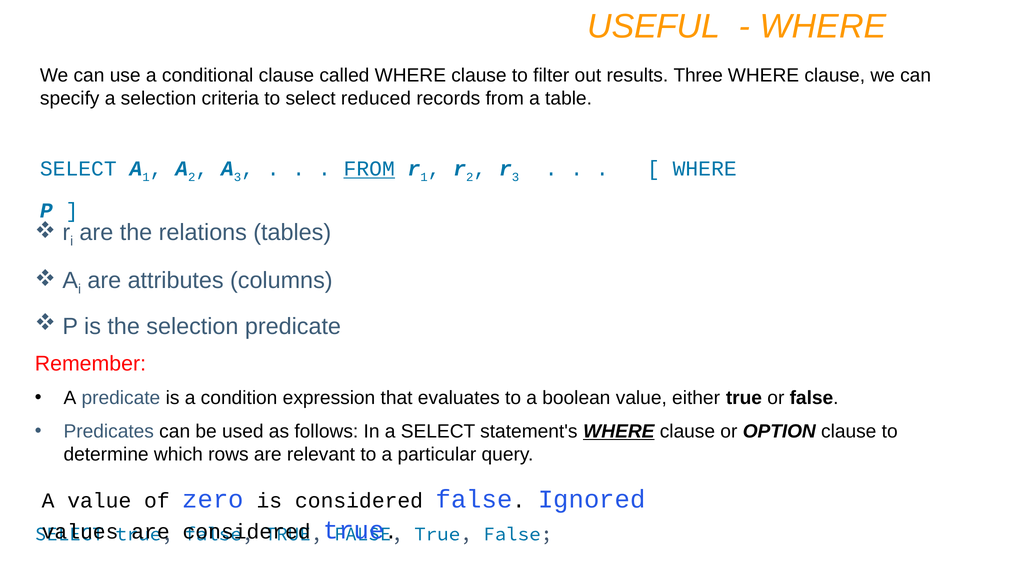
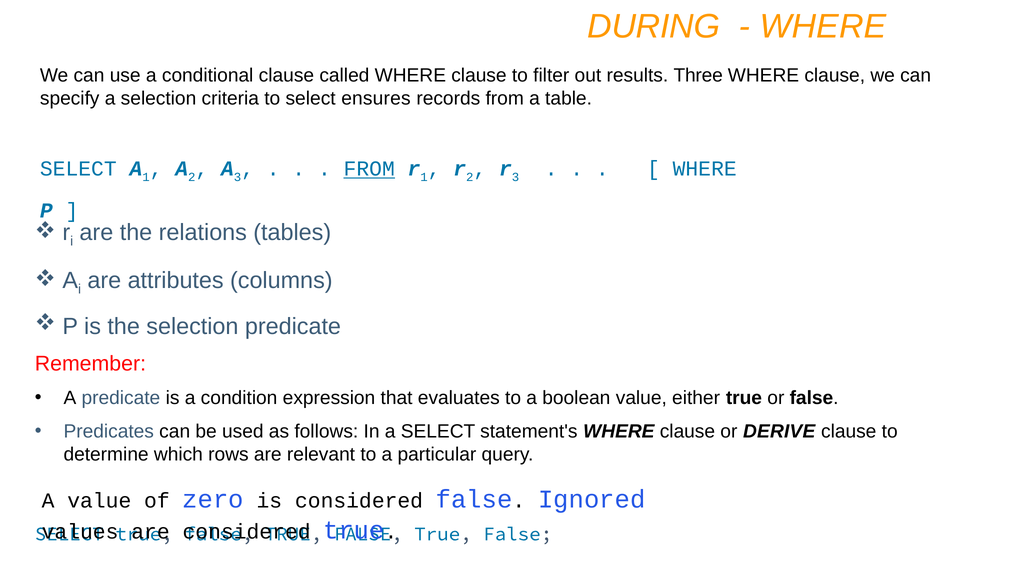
USEFUL: USEFUL -> DURING
reduced: reduced -> ensures
WHERE at (619, 431) underline: present -> none
OPTION: OPTION -> DERIVE
